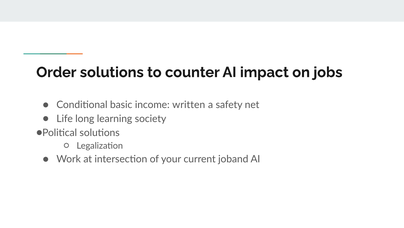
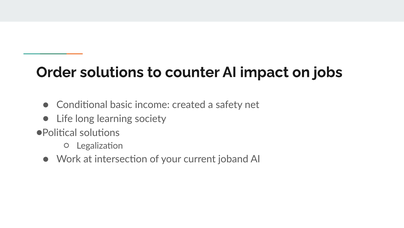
written: written -> created
